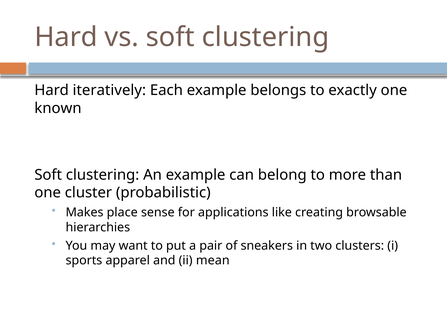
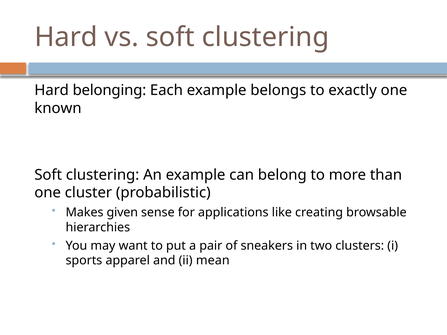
iteratively: iteratively -> belonging
place: place -> given
